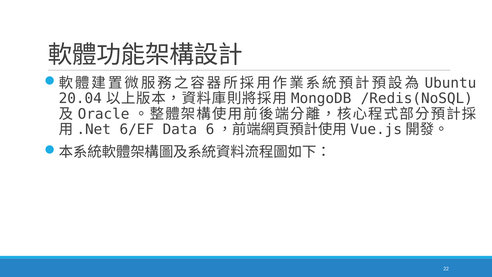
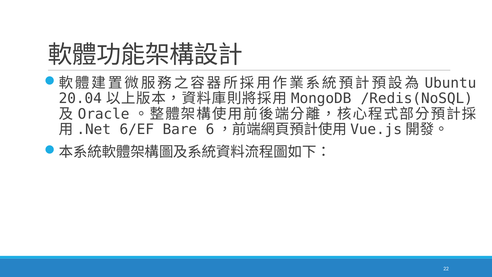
Data: Data -> Bare
